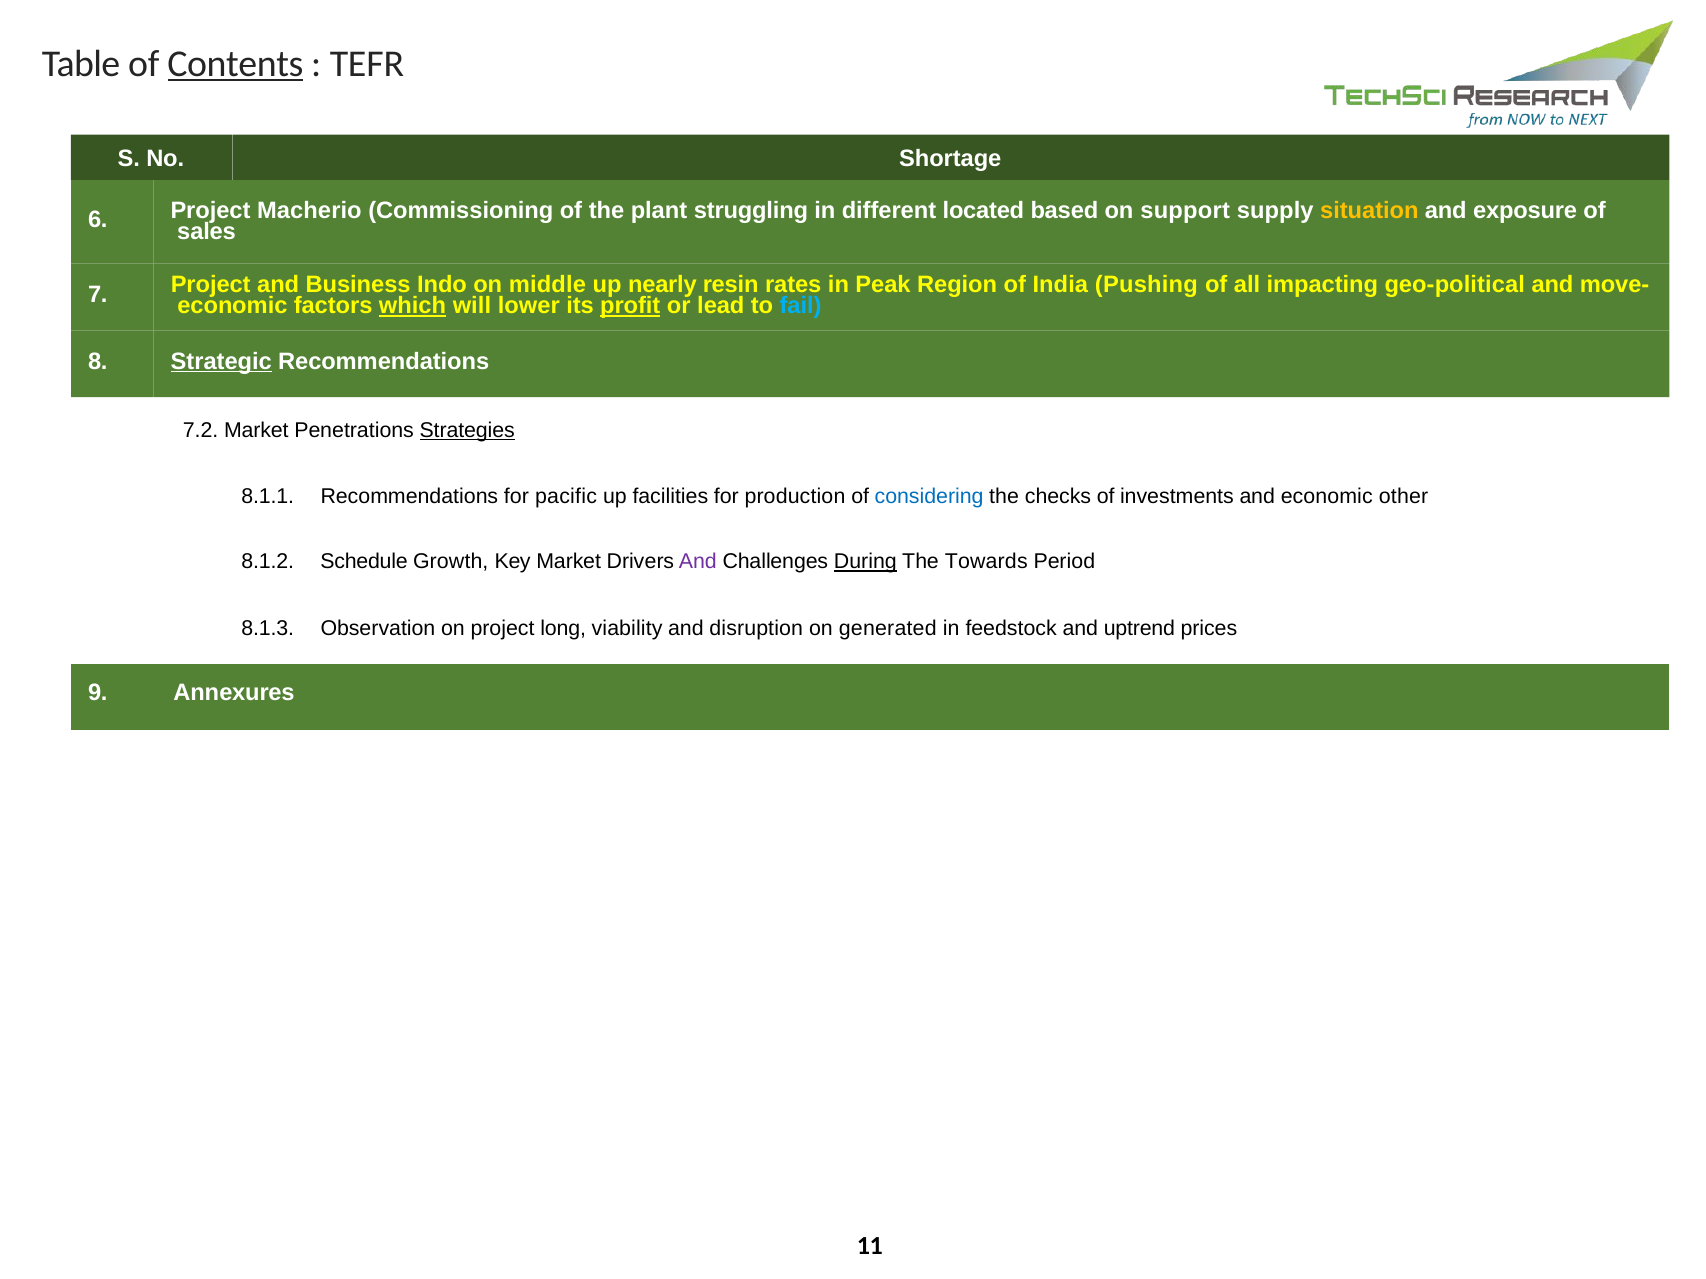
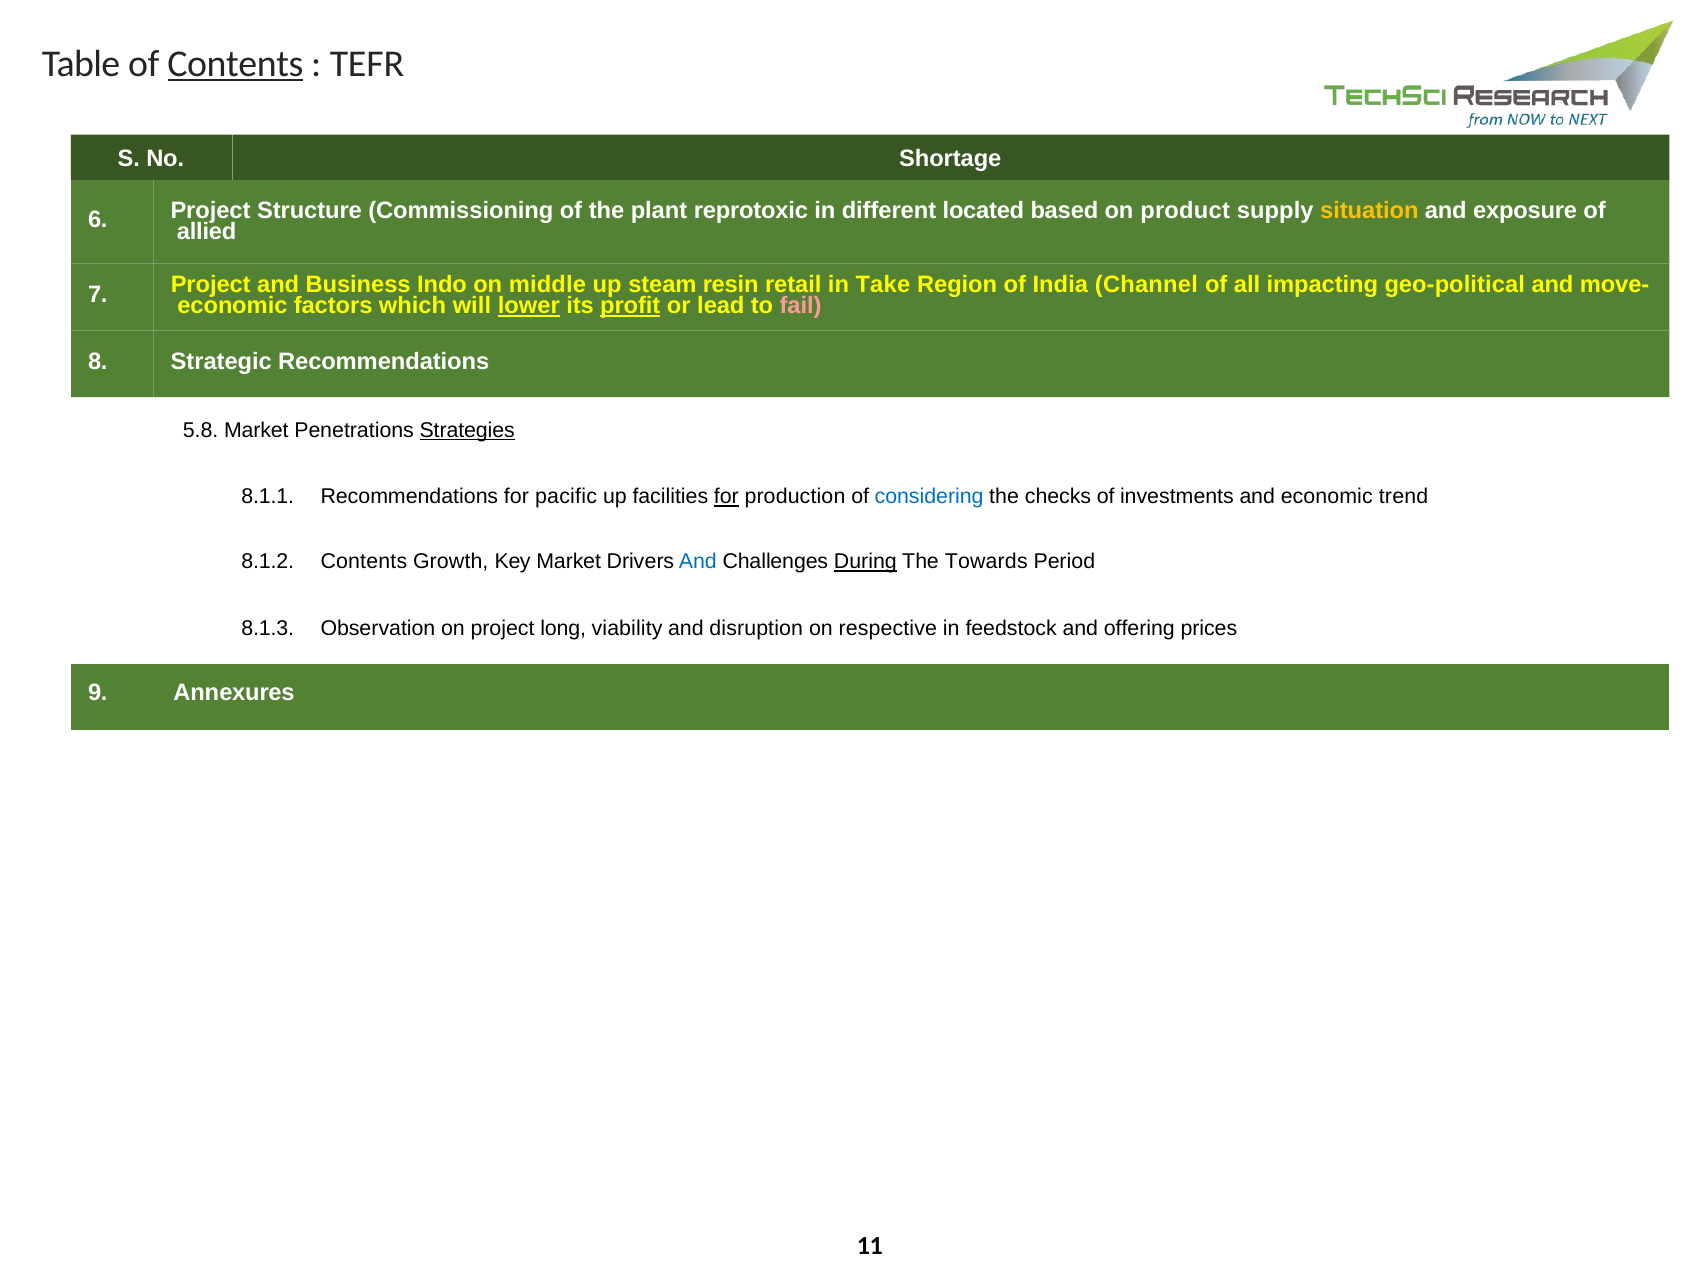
Macherio: Macherio -> Structure
struggling: struggling -> reprotoxic
support: support -> product
sales: sales -> allied
nearly: nearly -> steam
rates: rates -> retail
Peak: Peak -> Take
Pushing: Pushing -> Channel
which underline: present -> none
lower underline: none -> present
fail colour: light blue -> pink
Strategic underline: present -> none
7.2: 7.2 -> 5.8
for at (726, 497) underline: none -> present
other: other -> trend
8.1.2 Schedule: Schedule -> Contents
And at (698, 562) colour: purple -> blue
generated: generated -> respective
uptrend: uptrend -> offering
